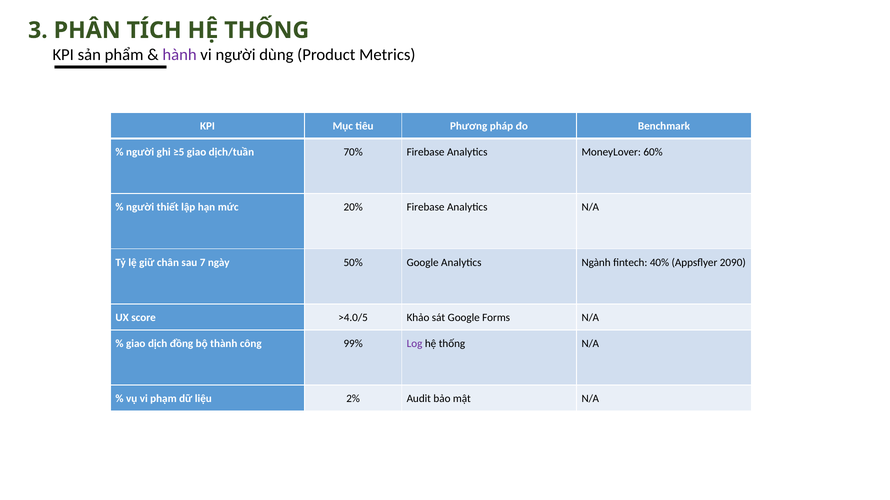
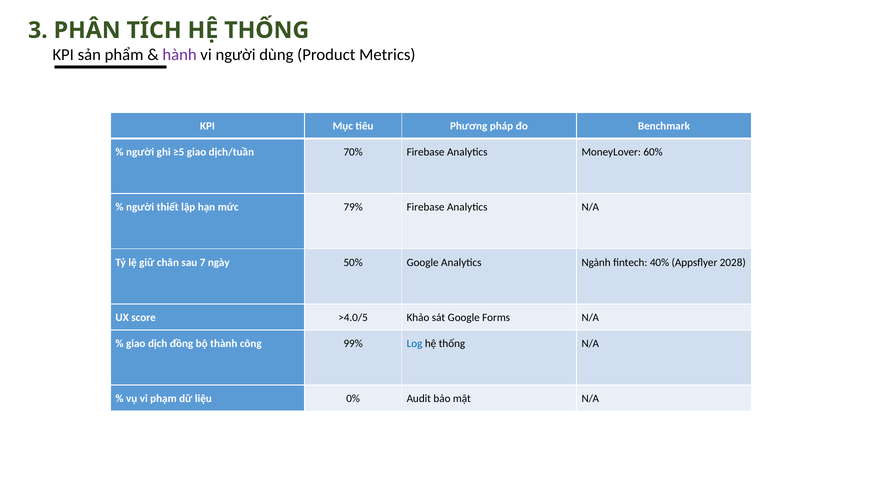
20%: 20% -> 79%
2090: 2090 -> 2028
Log colour: purple -> blue
2%: 2% -> 0%
